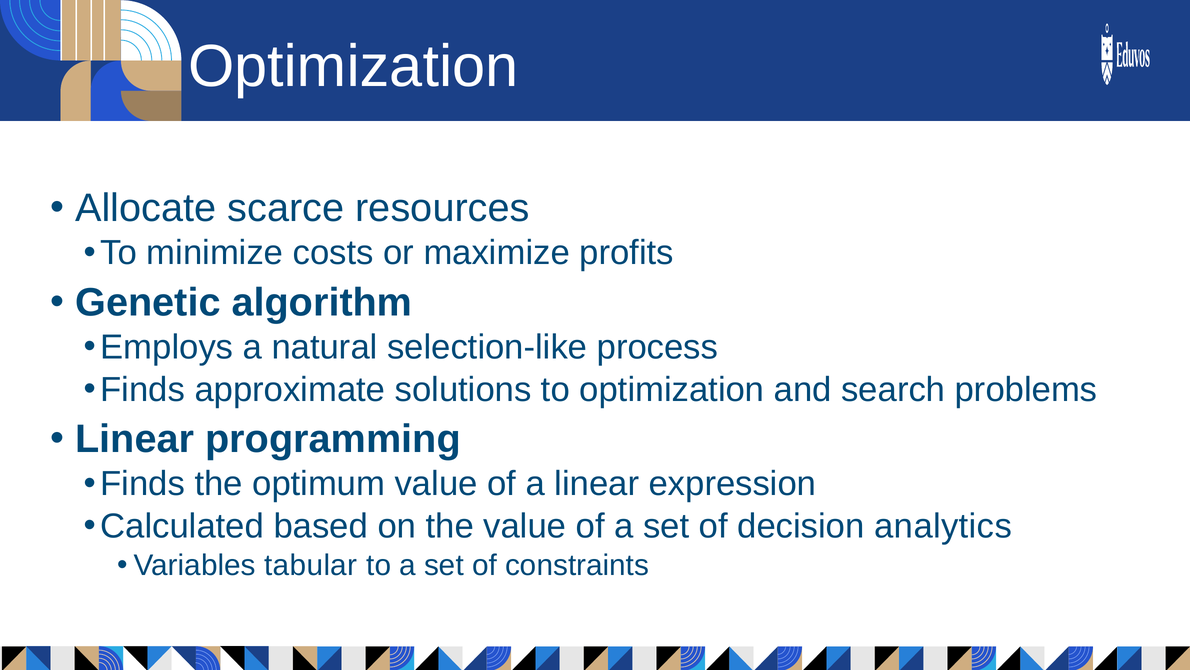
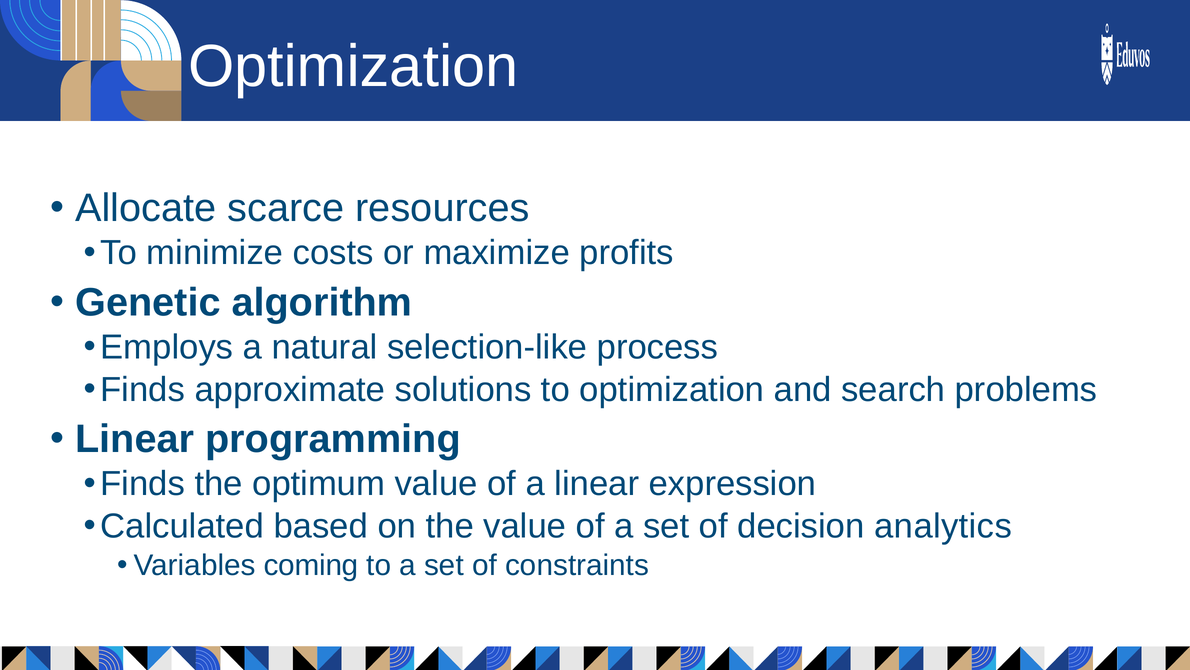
tabular: tabular -> coming
